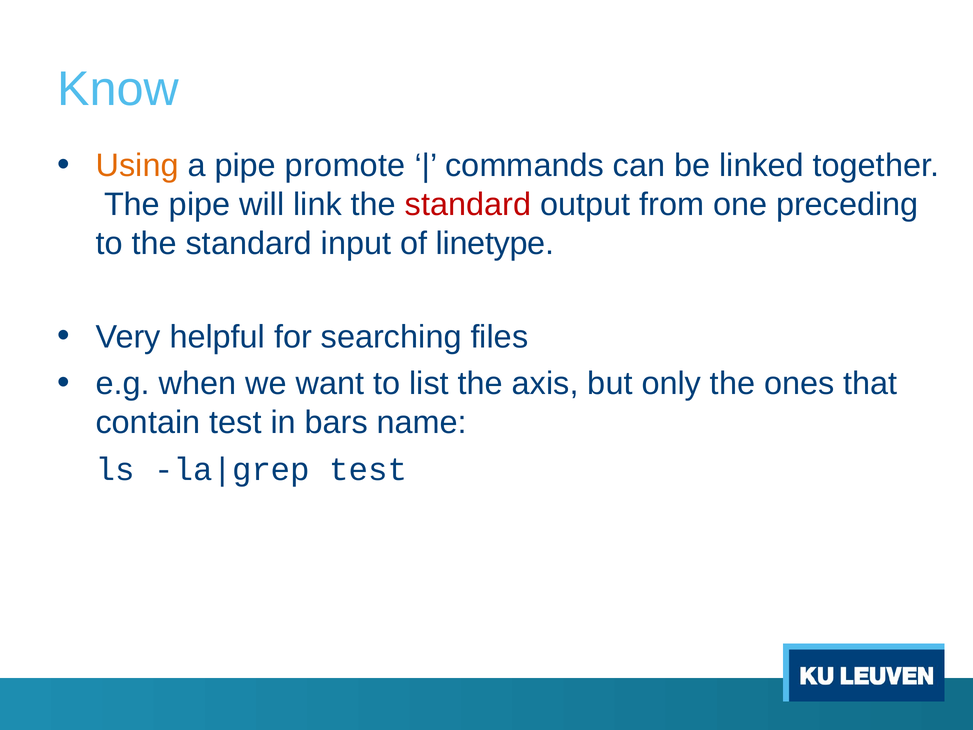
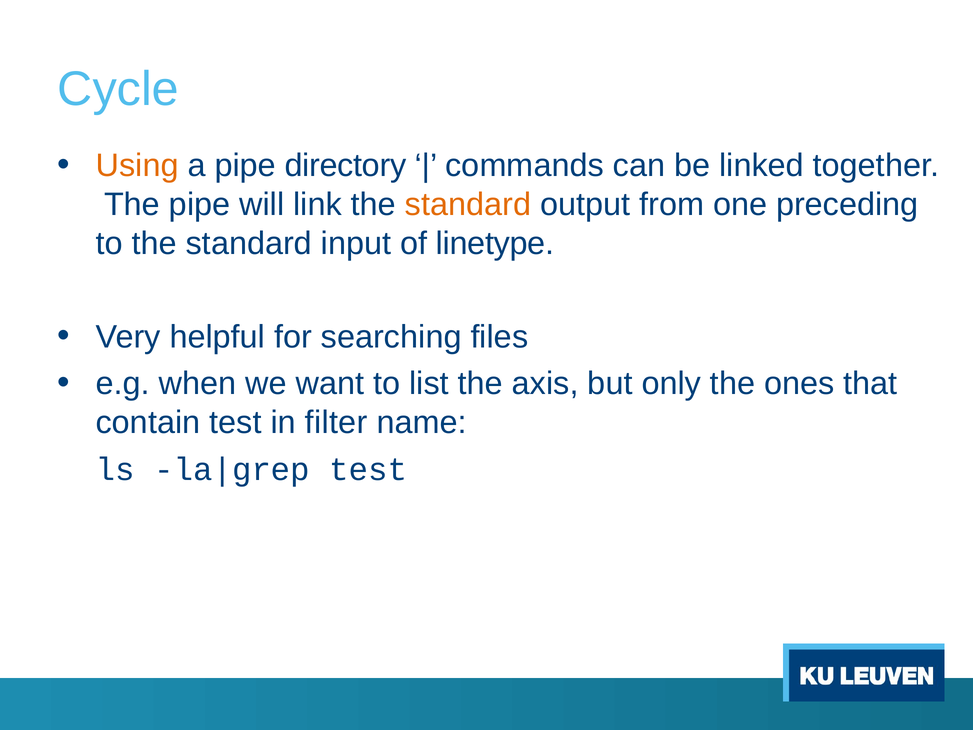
Know: Know -> Cycle
promote: promote -> directory
standard at (468, 204) colour: red -> orange
bars: bars -> filter
